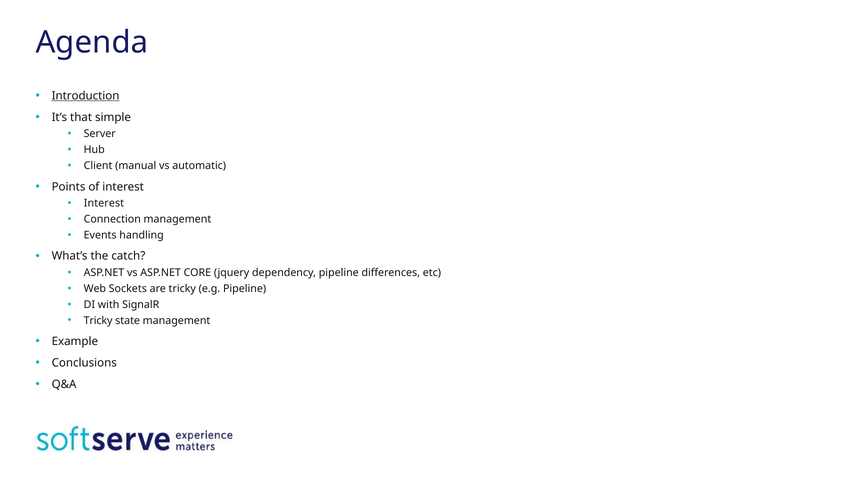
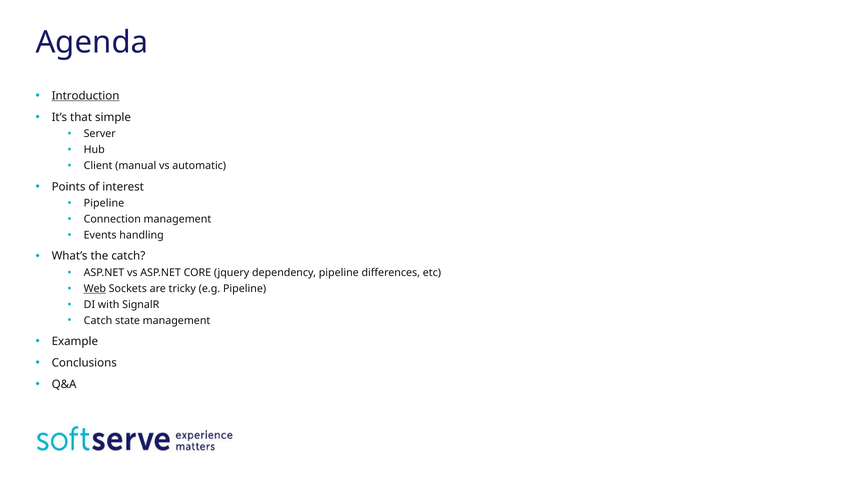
Interest at (104, 203): Interest -> Pipeline
Web underline: none -> present
Tricky at (98, 321): Tricky -> Catch
